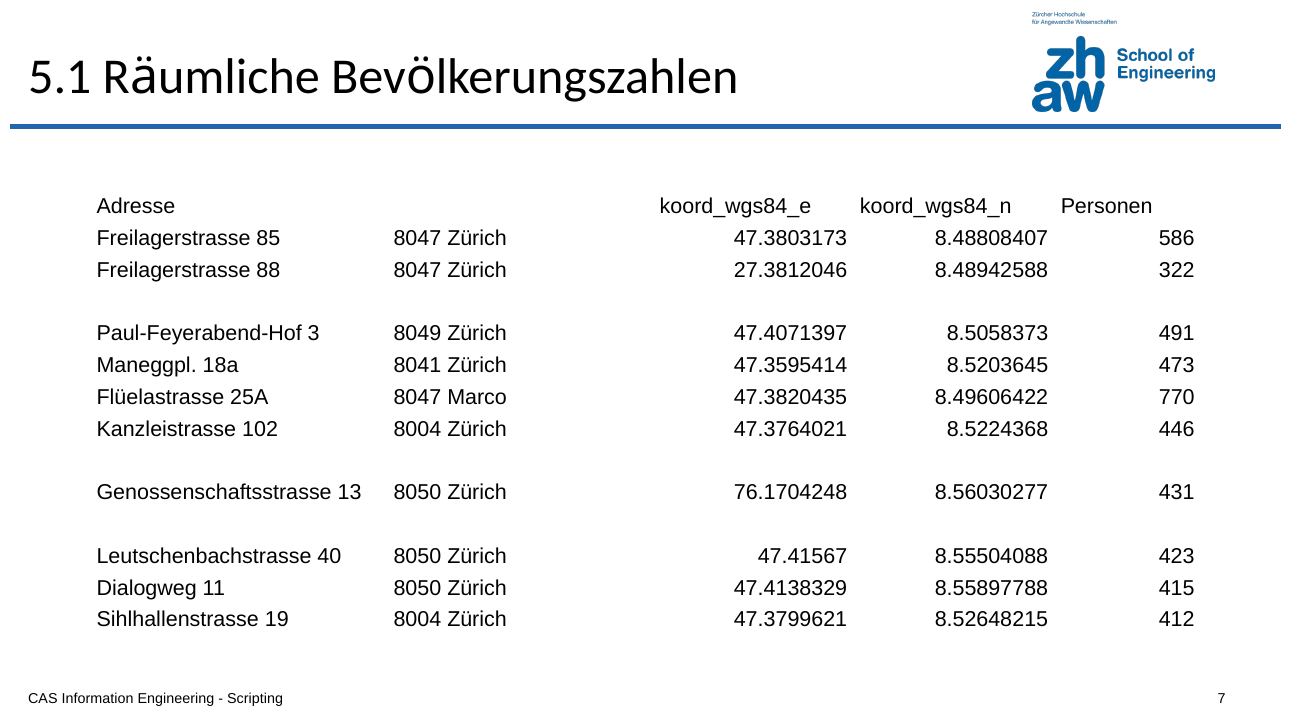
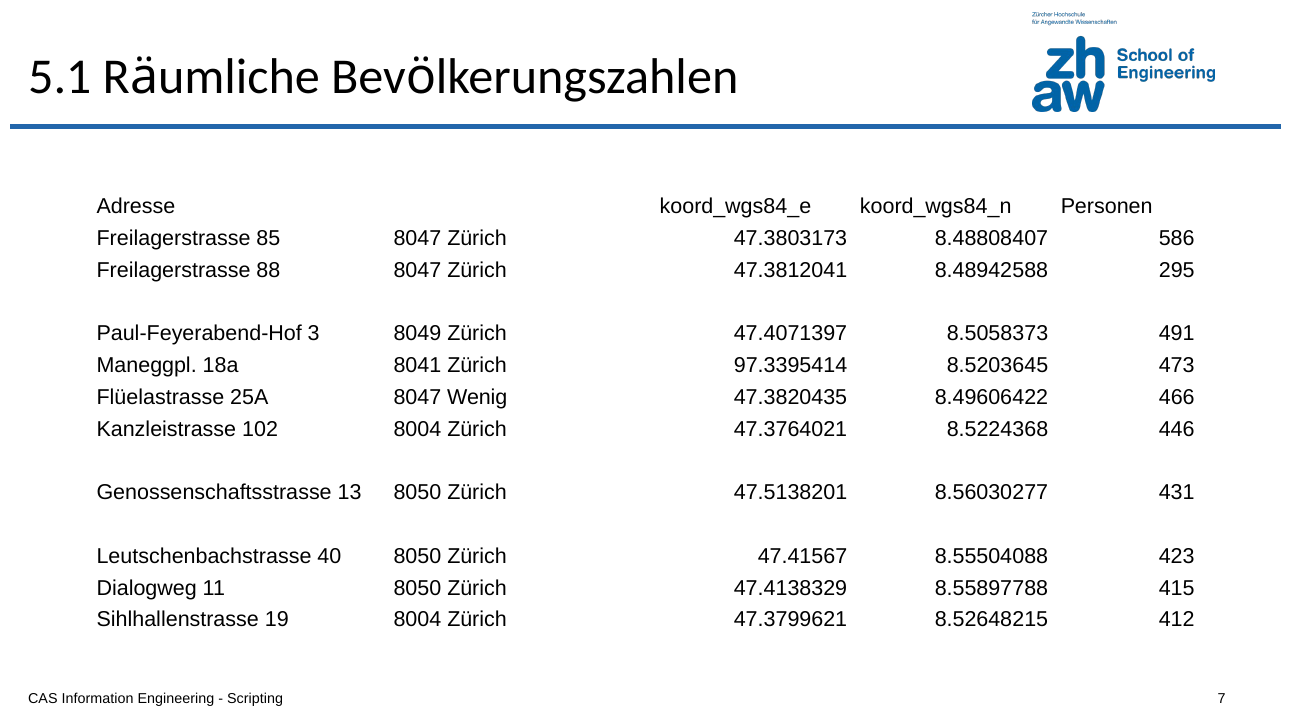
27.3812046: 27.3812046 -> 47.3812041
322: 322 -> 295
47.3595414: 47.3595414 -> 97.3395414
Marco: Marco -> Wenig
770: 770 -> 466
76.1704248: 76.1704248 -> 47.5138201
